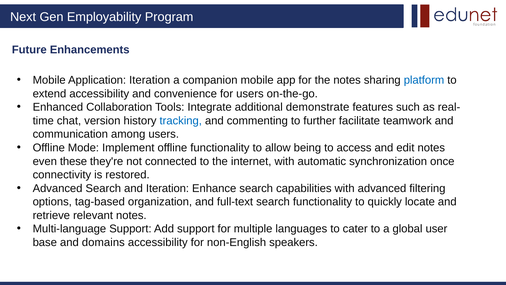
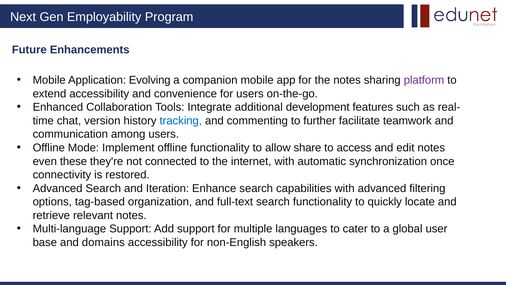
Application Iteration: Iteration -> Evolving
platform colour: blue -> purple
demonstrate: demonstrate -> development
being: being -> share
